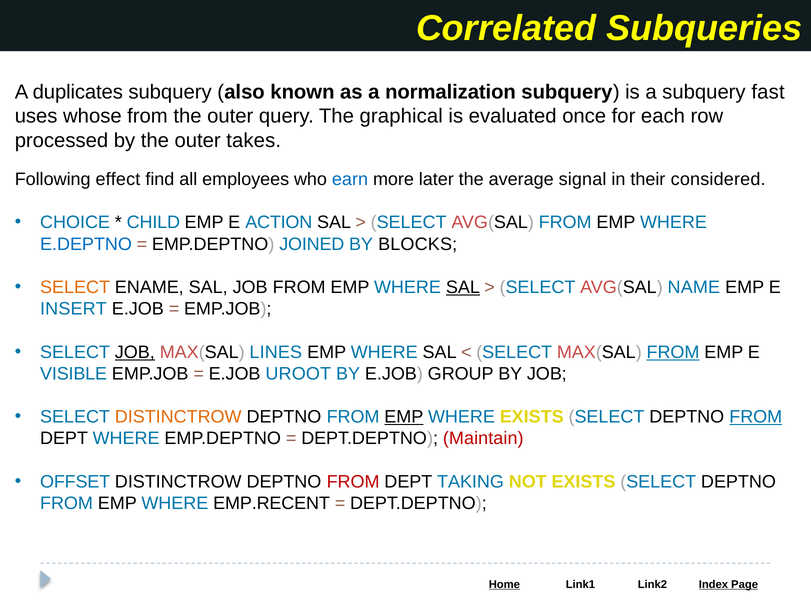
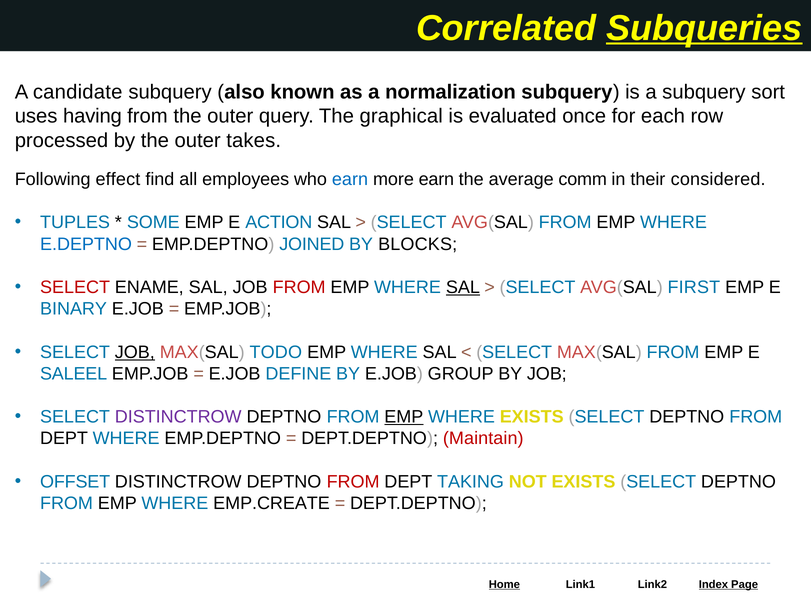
Subqueries underline: none -> present
duplicates: duplicates -> candidate
fast: fast -> sort
whose: whose -> having
more later: later -> earn
signal: signal -> comm
CHOICE: CHOICE -> TUPLES
CHILD: CHILD -> SOME
SELECT at (75, 287) colour: orange -> red
FROM at (299, 287) colour: black -> red
NAME: NAME -> FIRST
INSERT: INSERT -> BINARY
LINES: LINES -> TODO
FROM at (673, 352) underline: present -> none
VISIBLE: VISIBLE -> SALEEL
UROOT: UROOT -> DEFINE
DISTINCTROW at (178, 417) colour: orange -> purple
FROM at (756, 417) underline: present -> none
EMP.RECENT: EMP.RECENT -> EMP.CREATE
